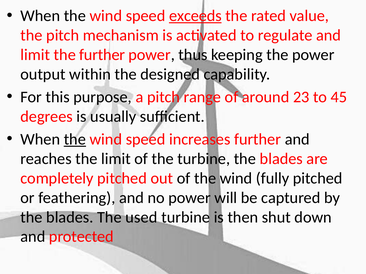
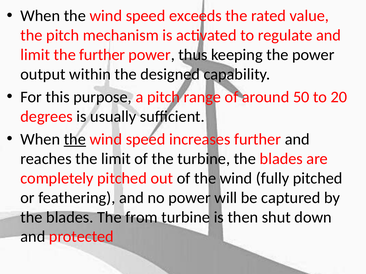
exceeds underline: present -> none
23: 23 -> 50
45: 45 -> 20
used: used -> from
